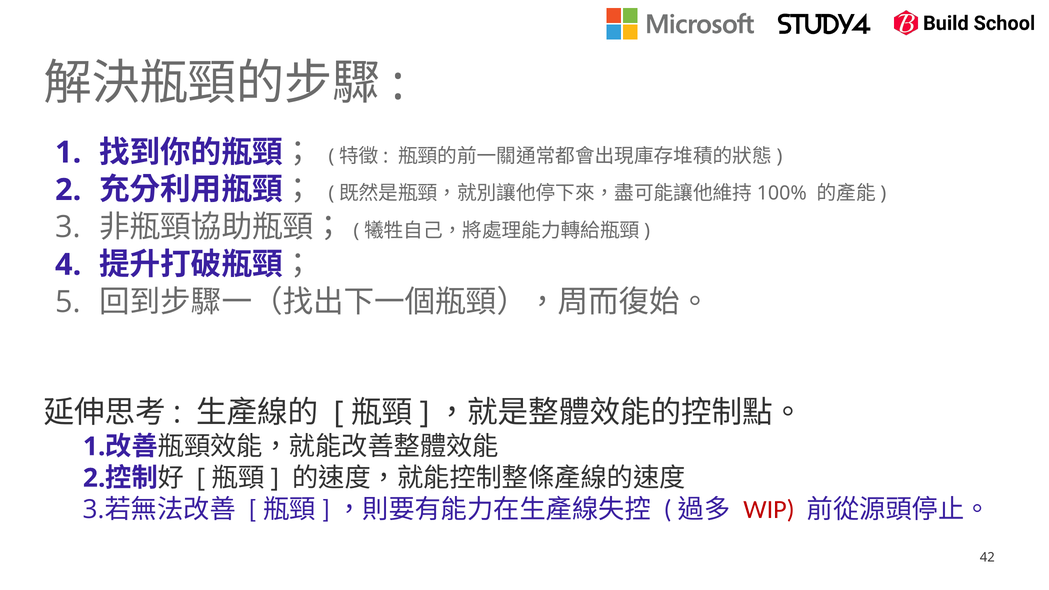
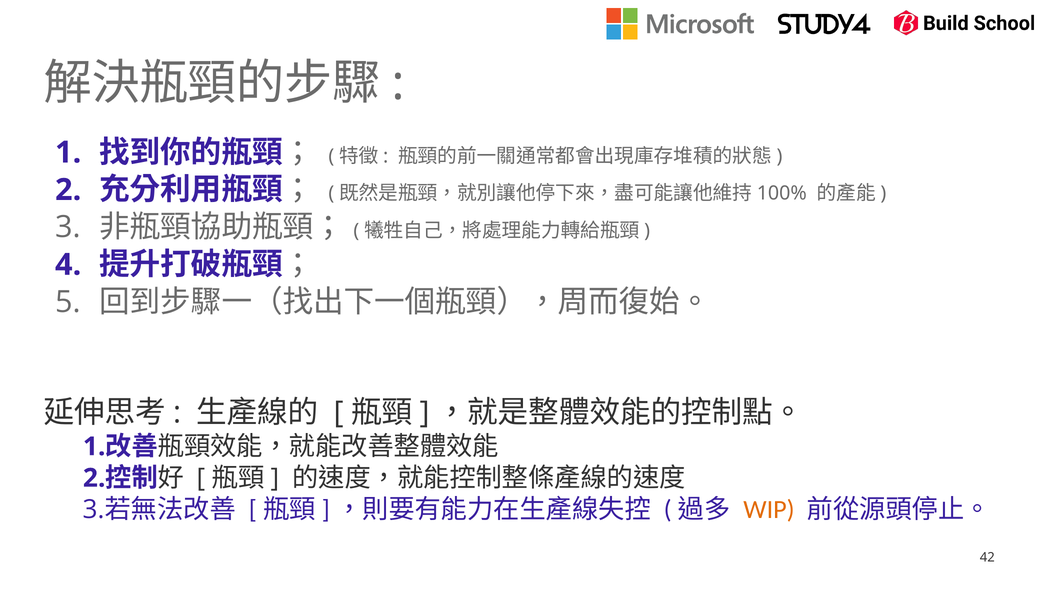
WIP colour: red -> orange
